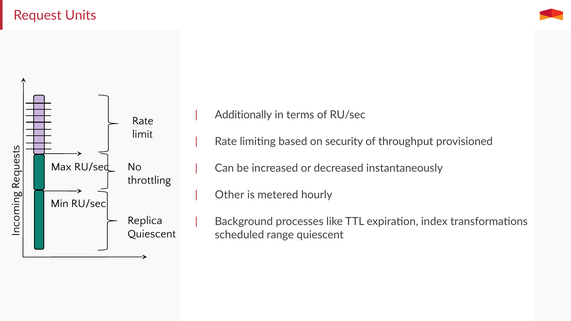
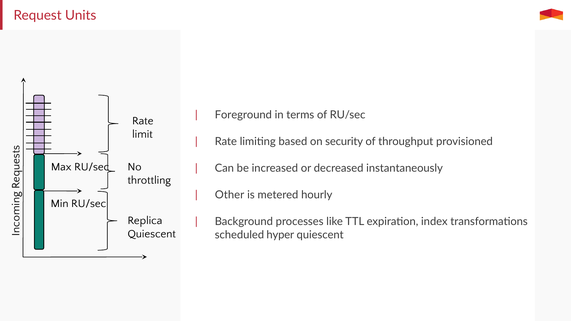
Additionally: Additionally -> Foreground
range: range -> hyper
